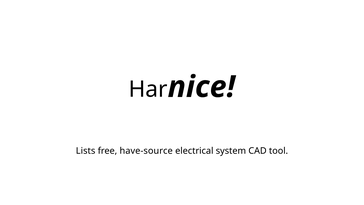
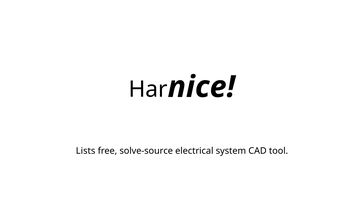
have-source: have-source -> solve-source
